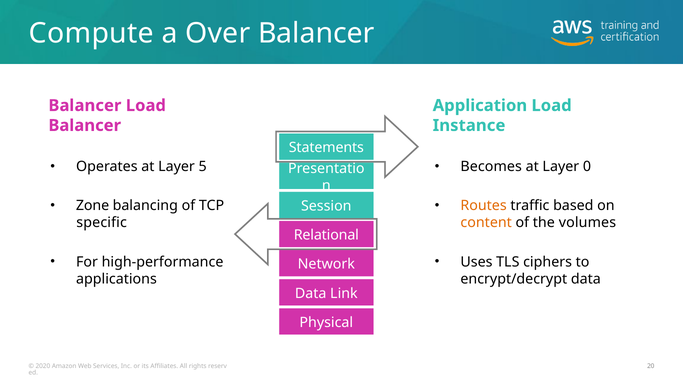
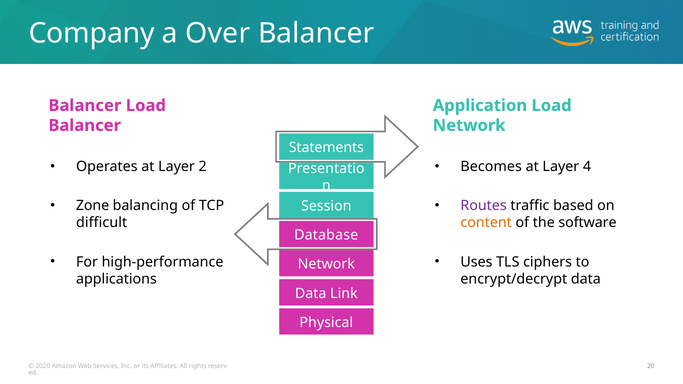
Compute: Compute -> Company
Instance at (469, 126): Instance -> Network
5: 5 -> 2
0: 0 -> 4
Routes colour: orange -> purple
specific: specific -> difficult
volumes: volumes -> software
Relational: Relational -> Database
